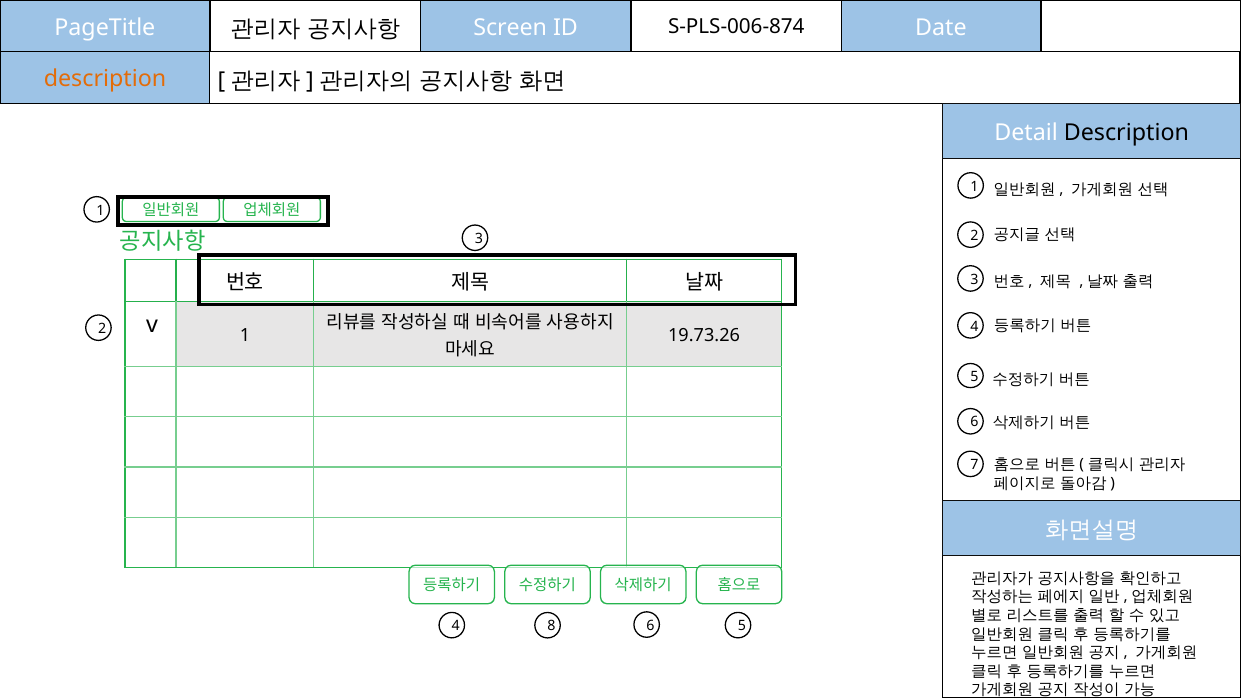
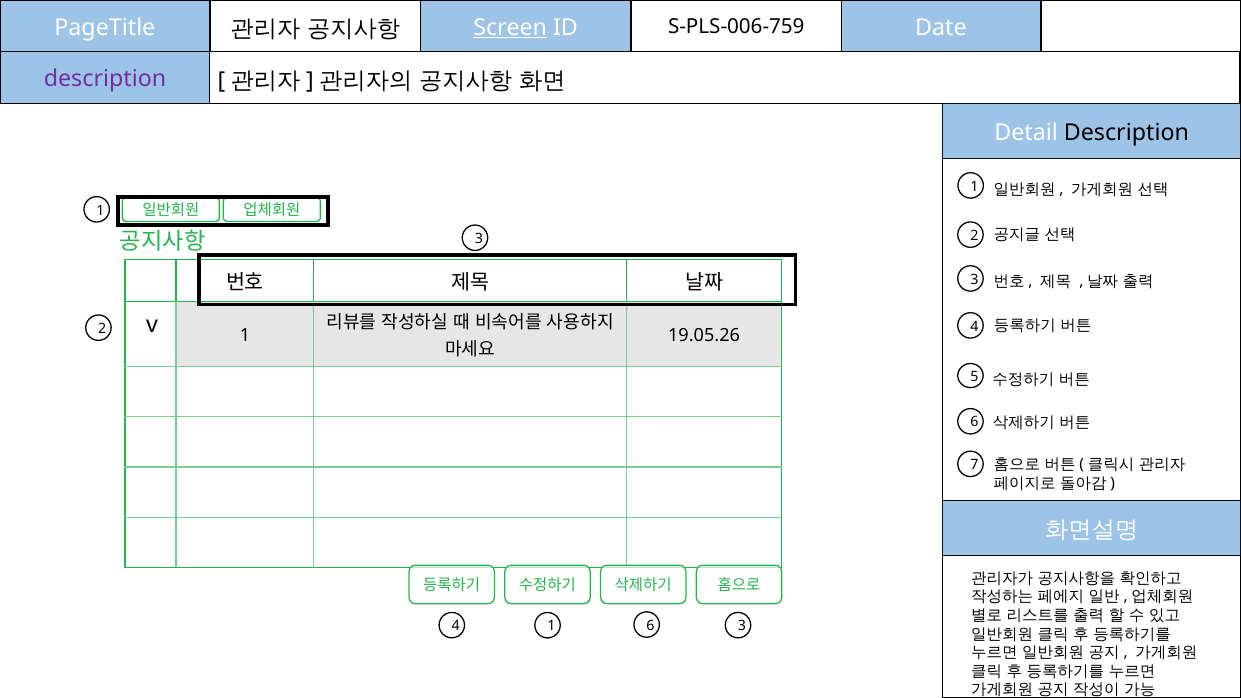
S-PLS-006-874: S-PLS-006-874 -> S-PLS-006-759
Screen underline: none -> present
description at (105, 79) colour: orange -> purple
19.73.26: 19.73.26 -> 19.05.26
4 8: 8 -> 1
6 5: 5 -> 3
